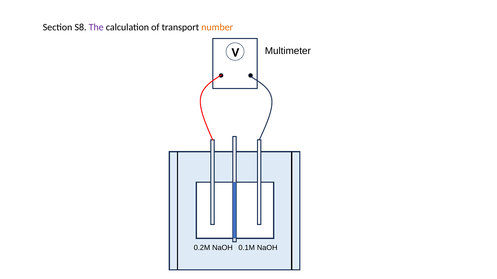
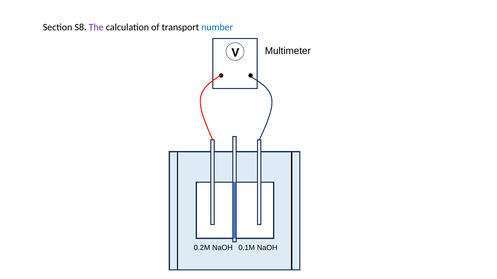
number colour: orange -> blue
